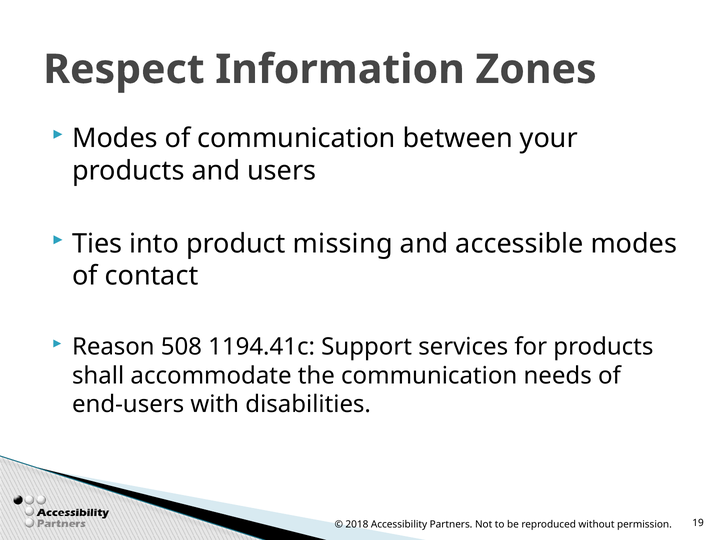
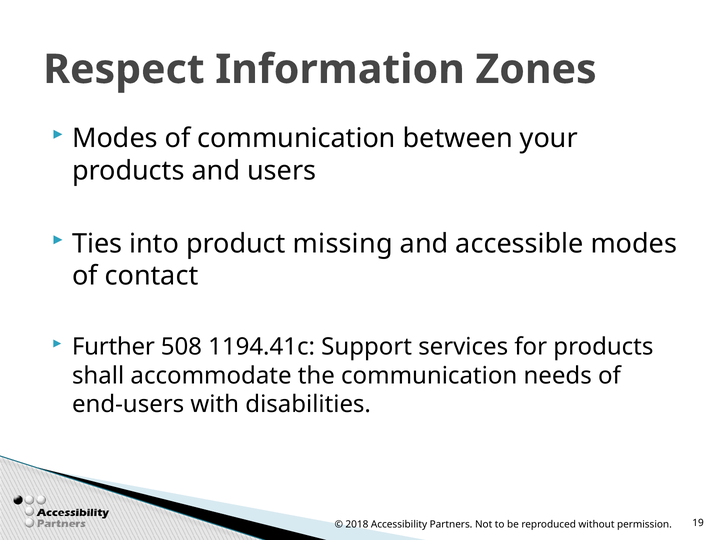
Reason: Reason -> Further
